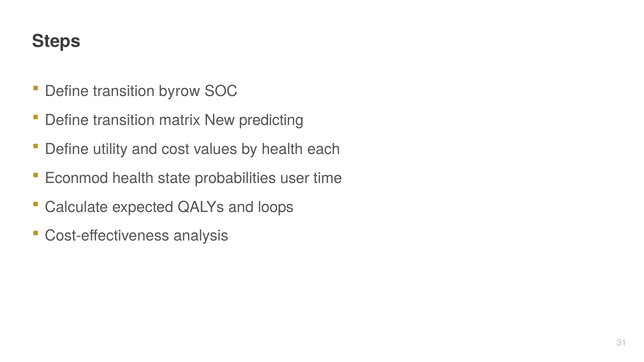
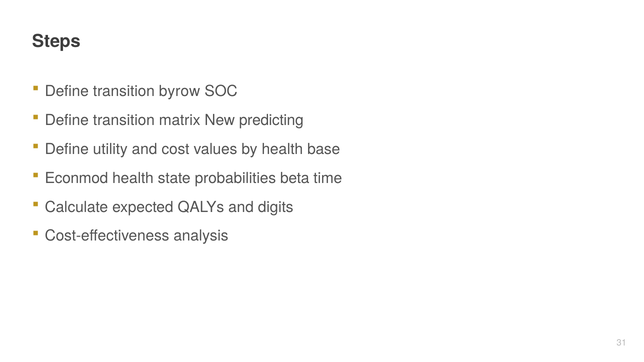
each: each -> base
user: user -> beta
loops: loops -> digits
